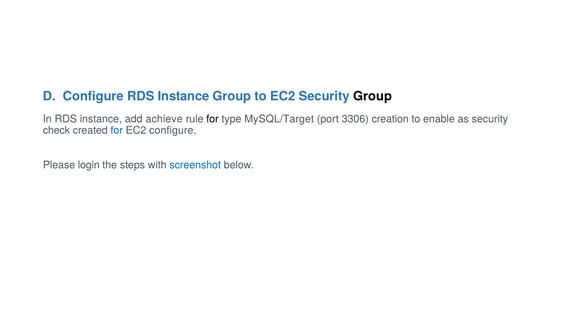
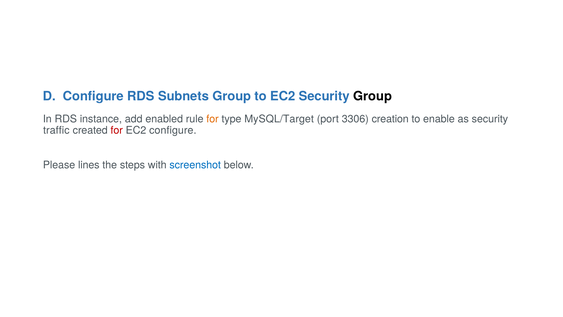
Configure RDS Instance: Instance -> Subnets
achieve: achieve -> enabled
for at (213, 119) colour: black -> orange
check: check -> traffic
for at (117, 130) colour: blue -> red
login: login -> lines
